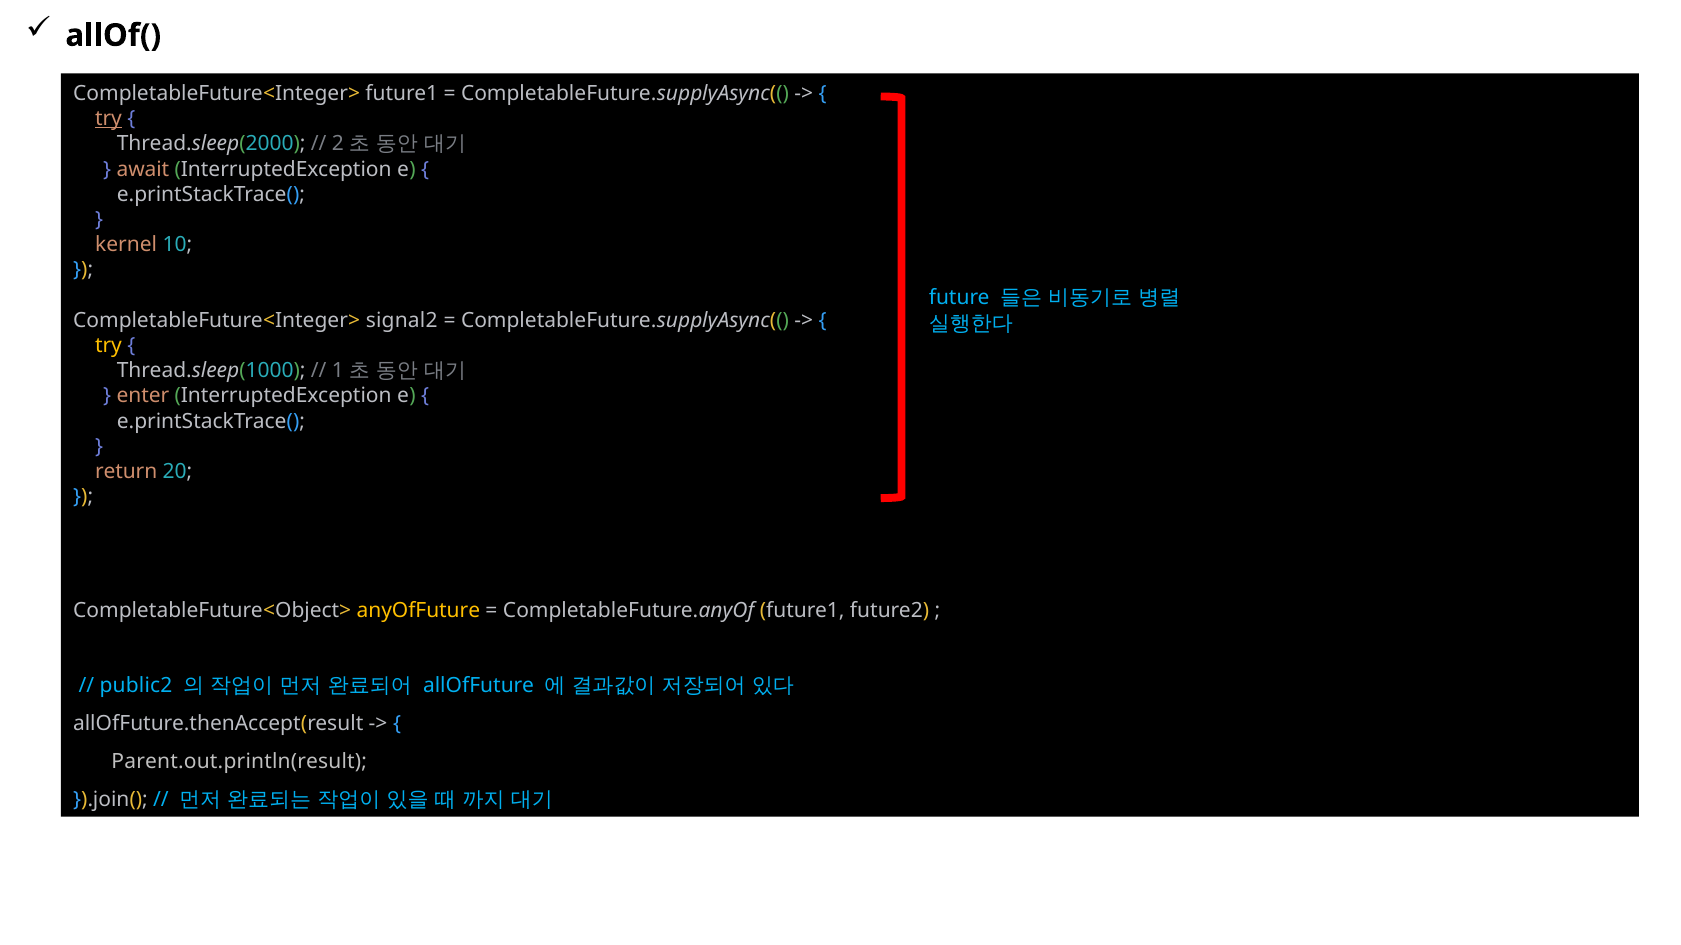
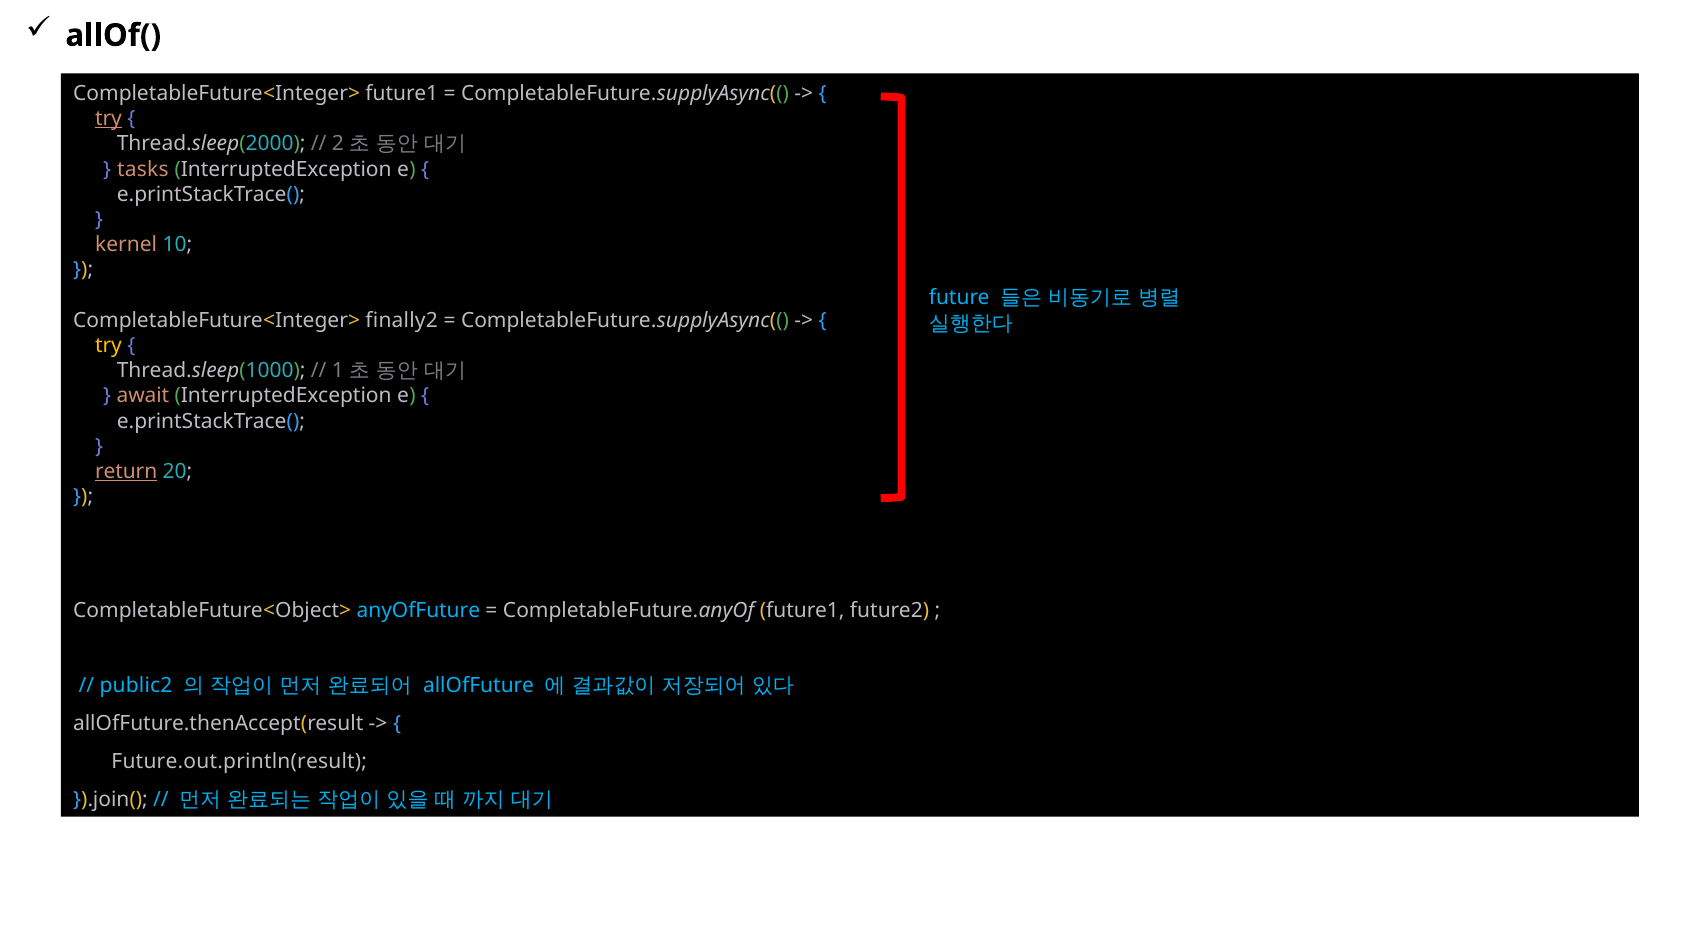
await: await -> tasks
signal2: signal2 -> finally2
enter: enter -> await
return underline: none -> present
anyOfFuture colour: yellow -> light blue
Parent.out.println(result: Parent.out.println(result -> Future.out.println(result
